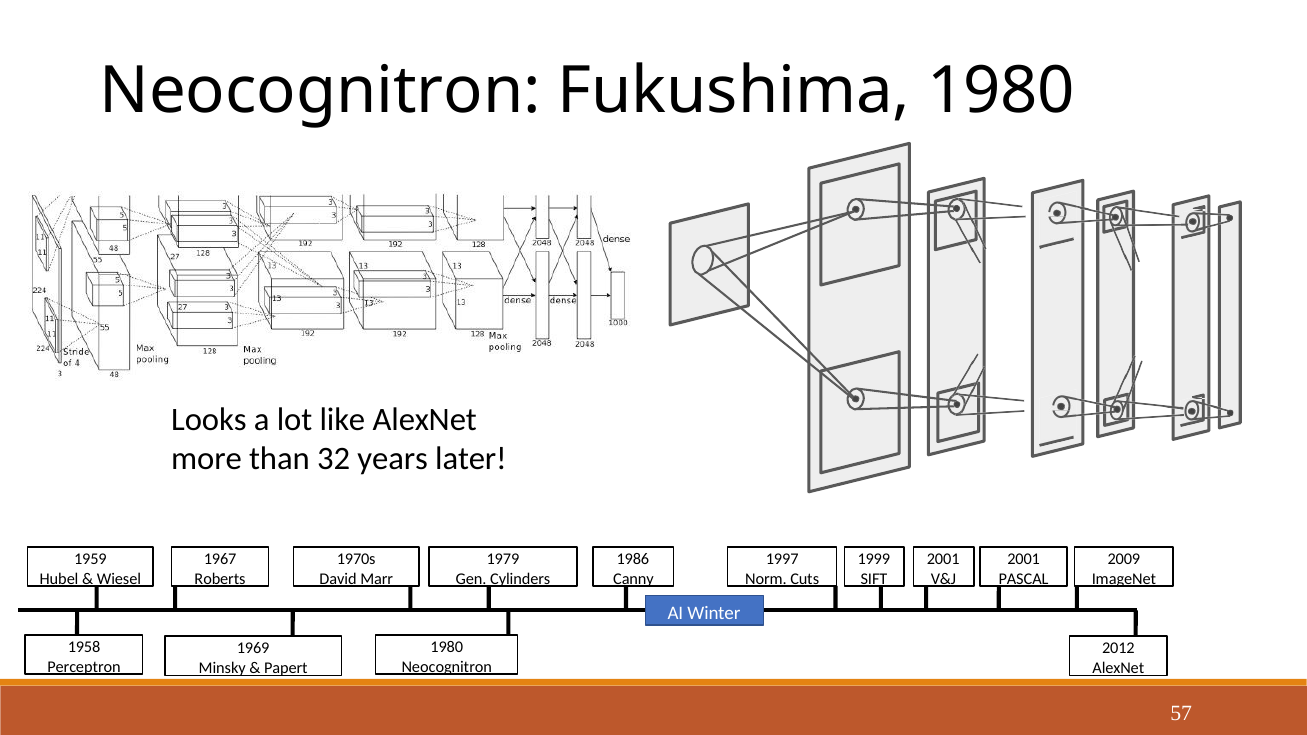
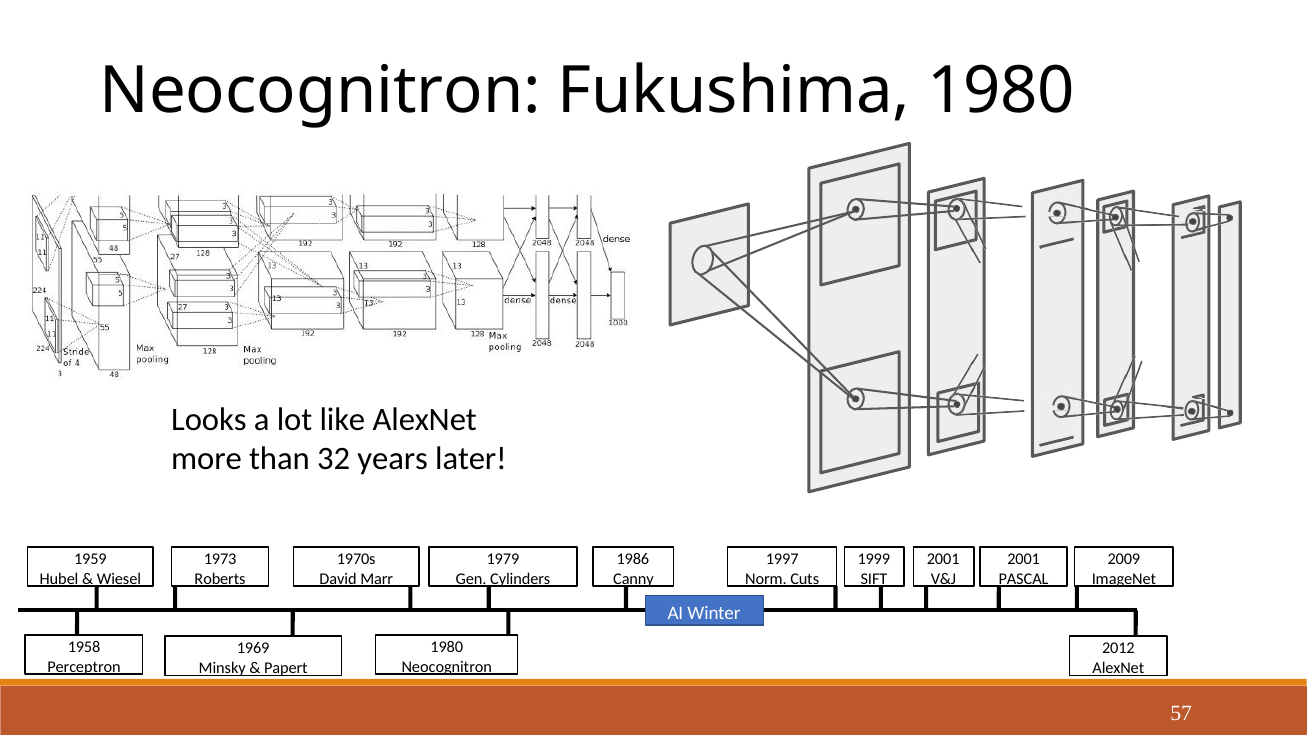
1967: 1967 -> 1973
